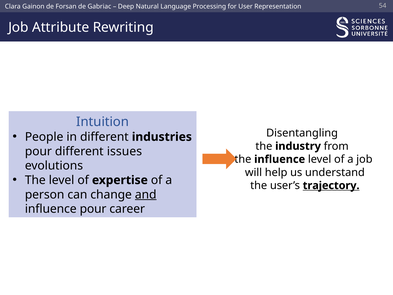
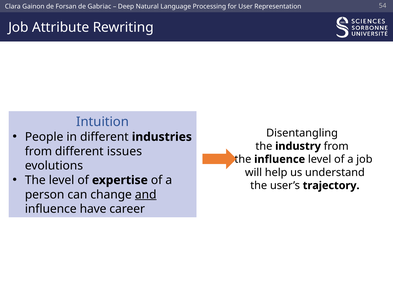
pour at (38, 151): pour -> from
trajectory underline: present -> none
influence pour: pour -> have
